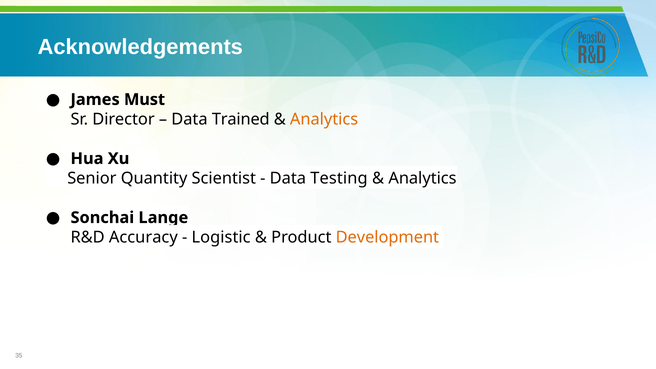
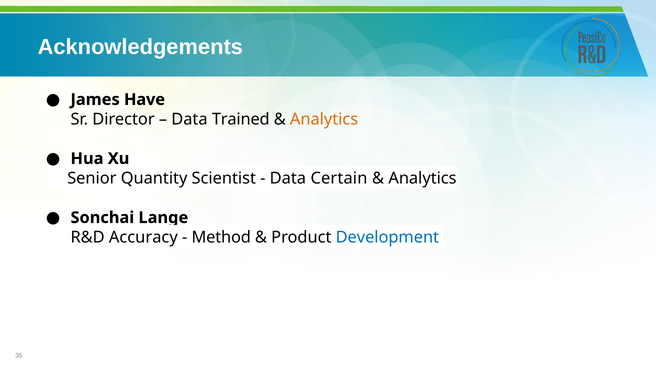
Must: Must -> Have
Testing: Testing -> Certain
Logistic: Logistic -> Method
Development colour: orange -> blue
